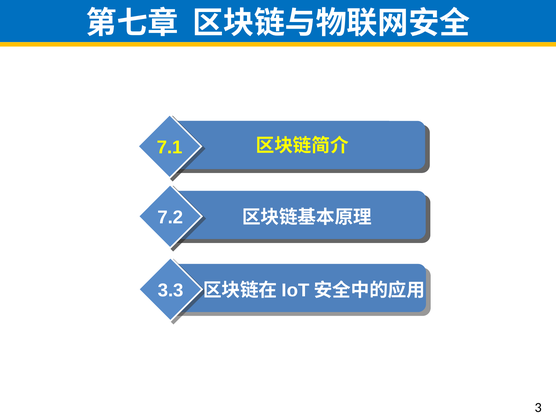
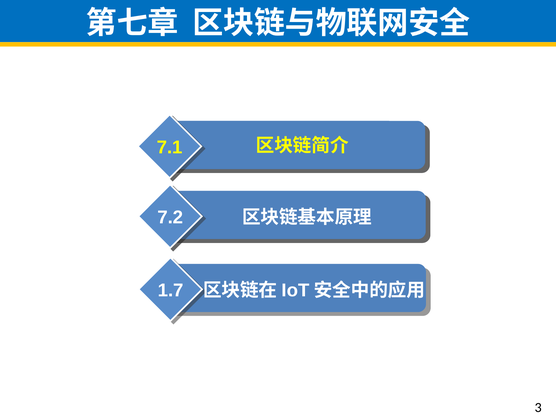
3.3: 3.3 -> 1.7
